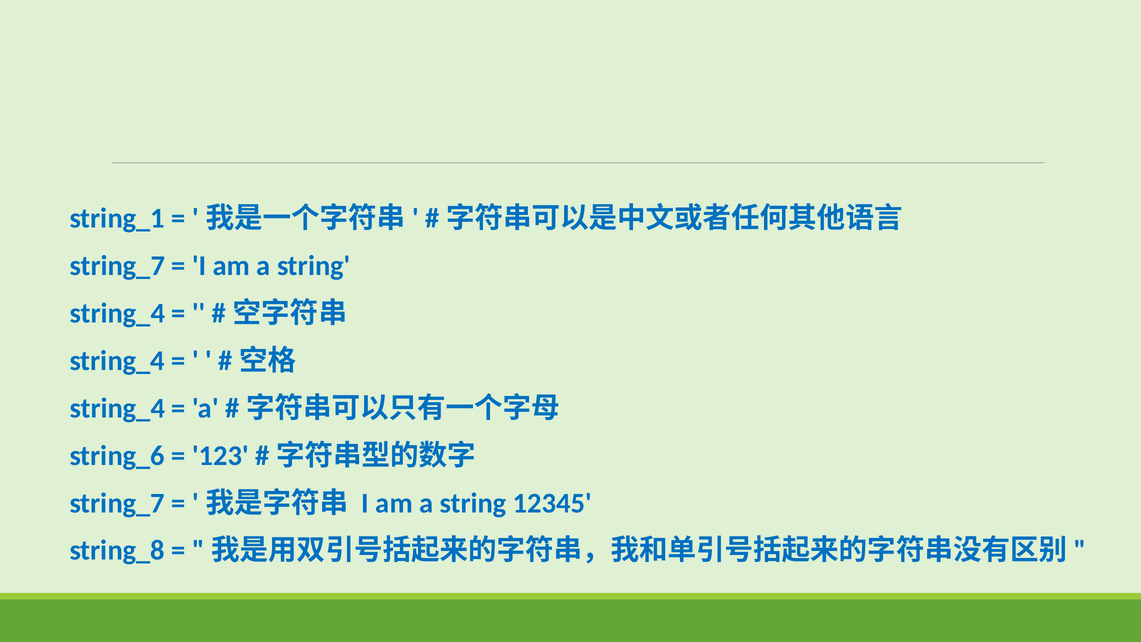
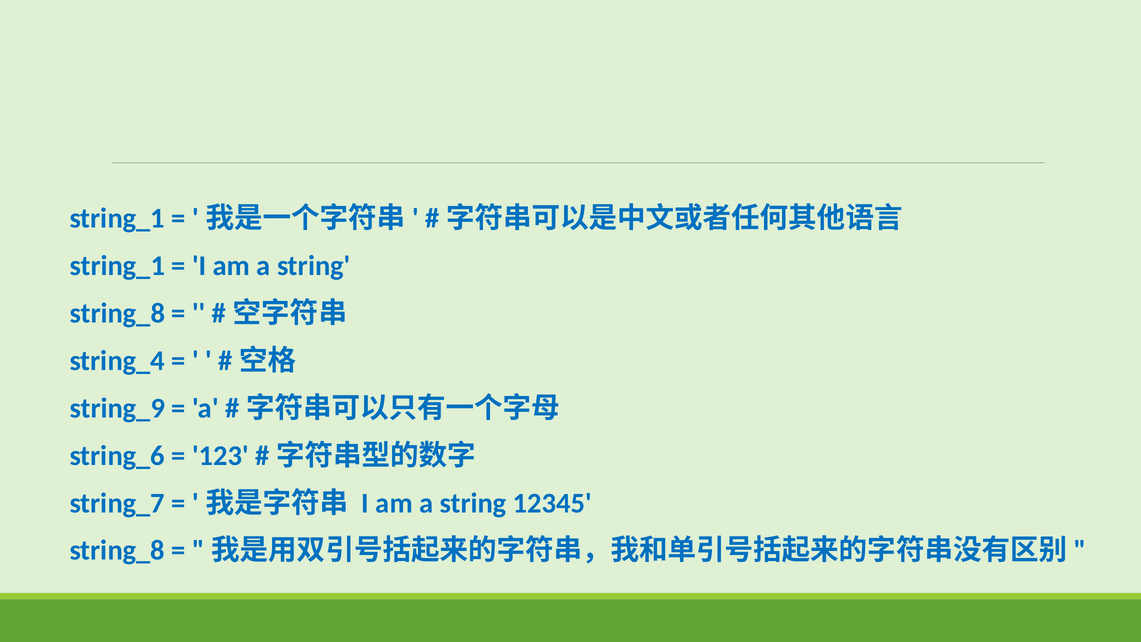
string_7 at (117, 266): string_7 -> string_1
string_4 at (117, 313): string_4 -> string_8
string_4 at (117, 408): string_4 -> string_9
